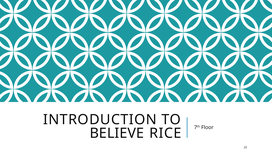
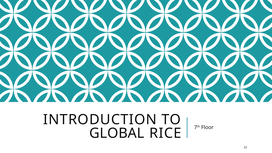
BELIEVE: BELIEVE -> GLOBAL
